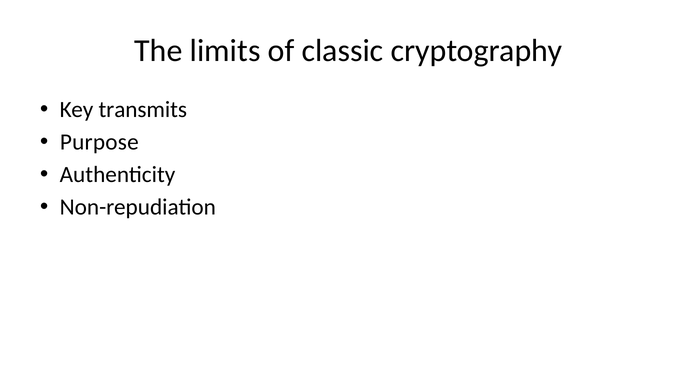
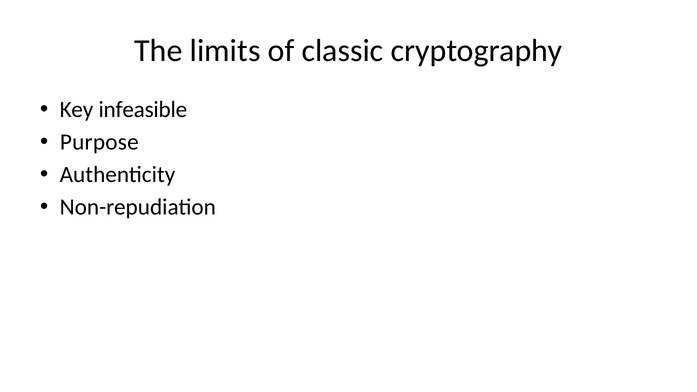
transmits: transmits -> infeasible
